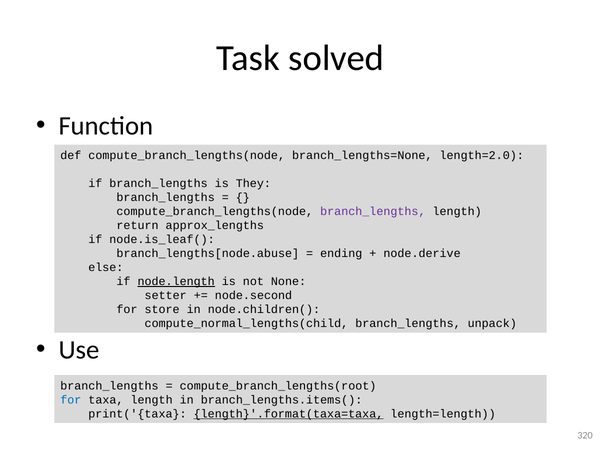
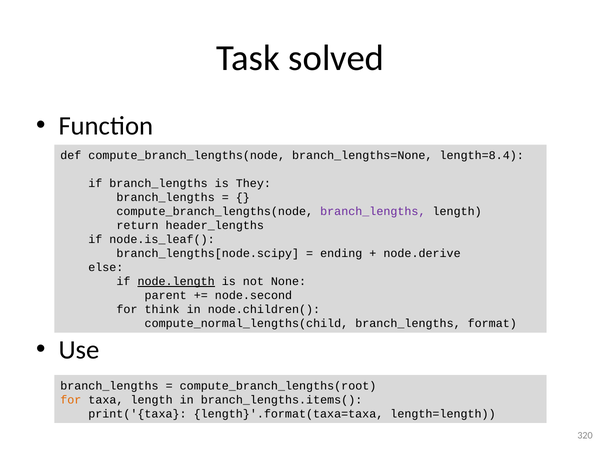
length=2.0: length=2.0 -> length=8.4
approx_lengths: approx_lengths -> header_lengths
branch_lengths[node.abuse: branch_lengths[node.abuse -> branch_lengths[node.scipy
setter: setter -> parent
store: store -> think
unpack: unpack -> format
for at (71, 400) colour: blue -> orange
length}'.format(taxa=taxa underline: present -> none
